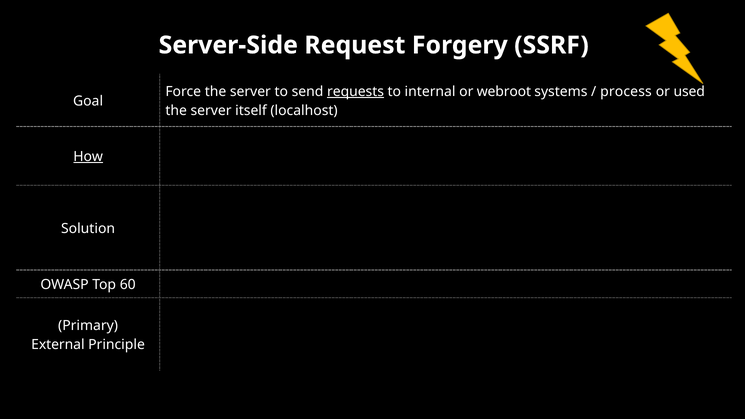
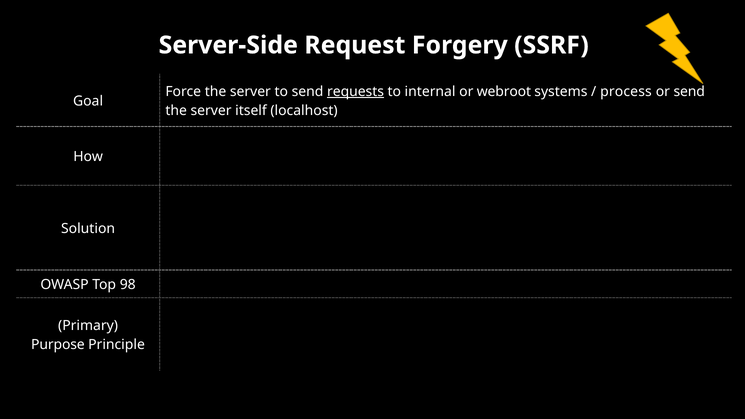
or used: used -> send
How underline: present -> none
60: 60 -> 98
External: External -> Purpose
